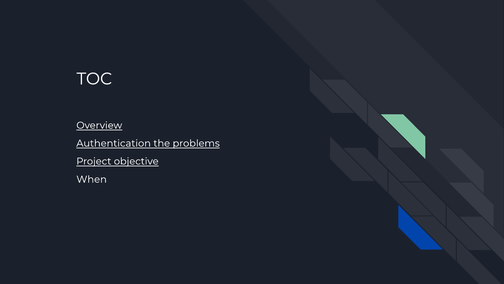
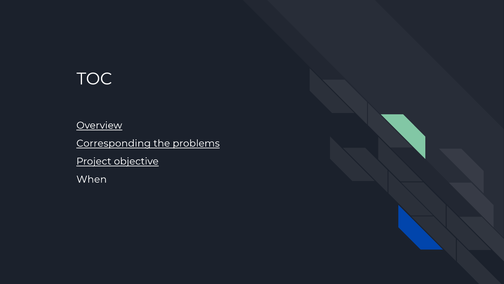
Authentication: Authentication -> Corresponding
